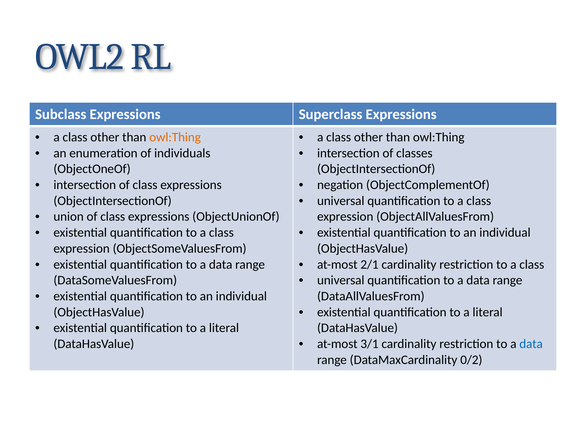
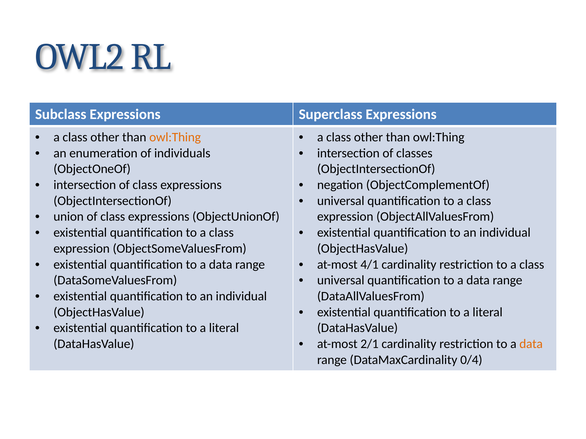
2/1: 2/1 -> 4/1
3/1: 3/1 -> 2/1
data at (531, 344) colour: blue -> orange
0/2: 0/2 -> 0/4
